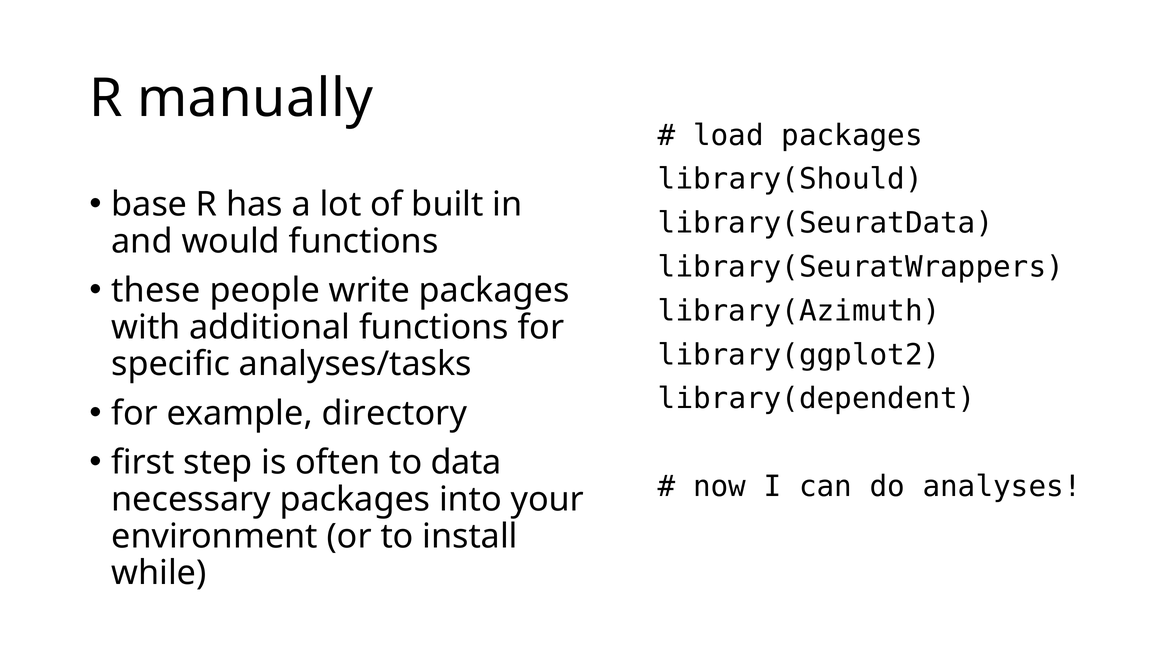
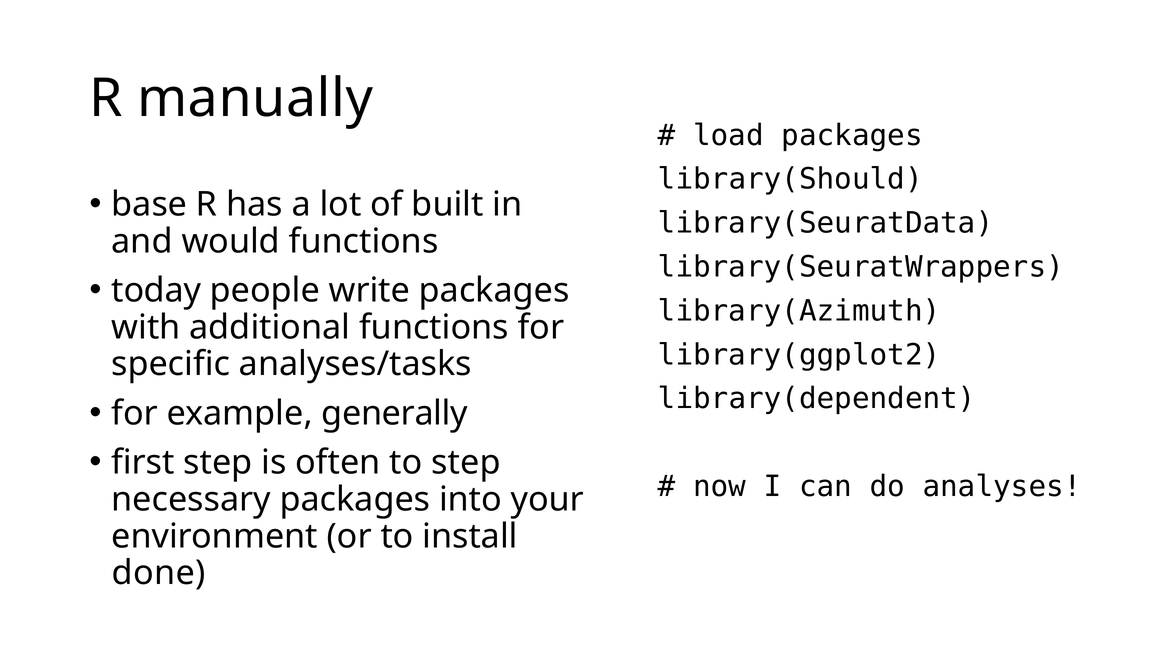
these: these -> today
directory: directory -> generally
to data: data -> step
while: while -> done
